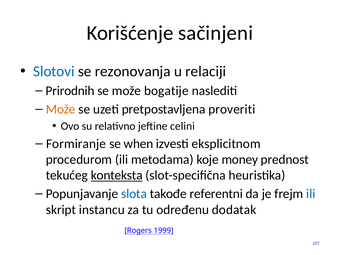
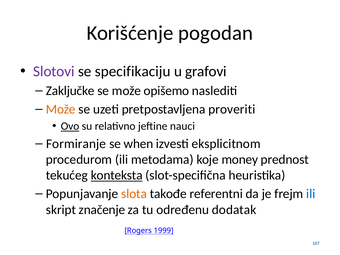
sačinjeni: sačinjeni -> pogodan
Slotovi colour: blue -> purple
rezonovanja: rezonovanja -> specifikaciju
relaciji: relaciji -> grafovi
Prirodnih: Prirodnih -> Zaključke
bogatije: bogatije -> opišemo
Ovo underline: none -> present
celini: celini -> nauci
slota colour: blue -> orange
instancu: instancu -> značenje
